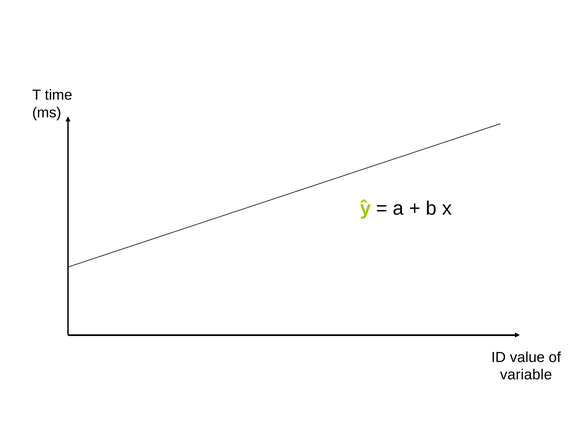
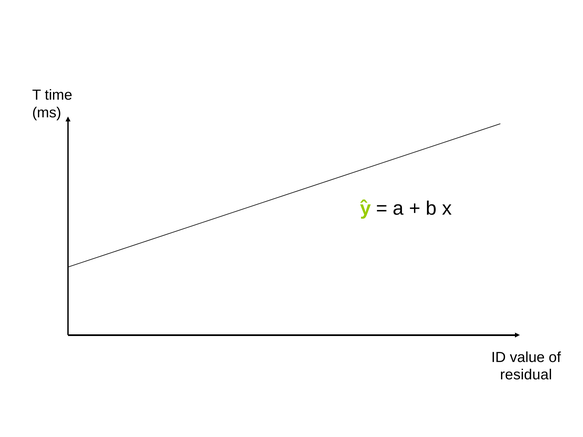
variable: variable -> residual
